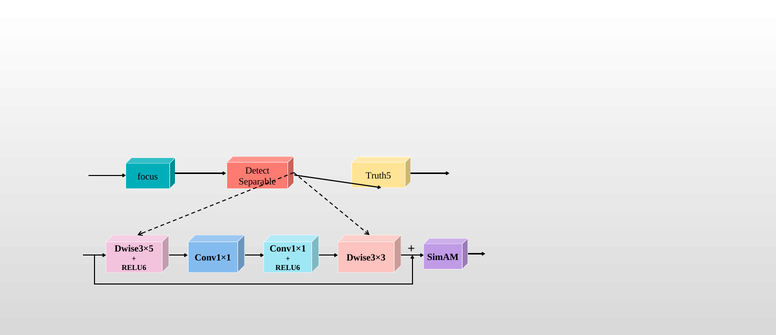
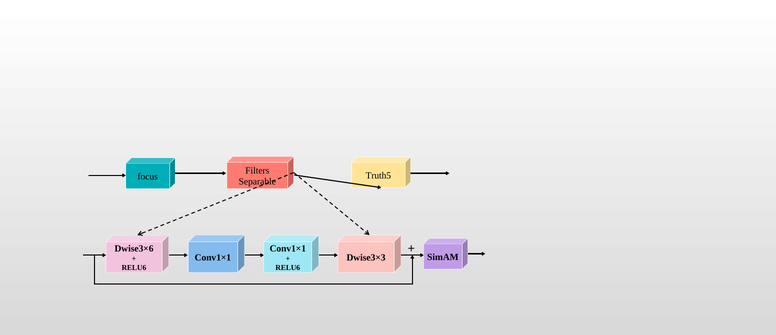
Detect: Detect -> Filters
Dwise3×5: Dwise3×5 -> Dwise3×6
